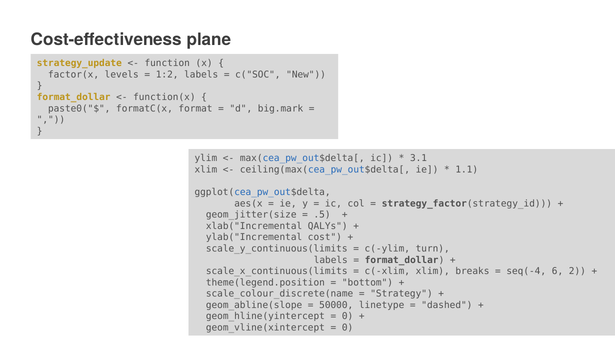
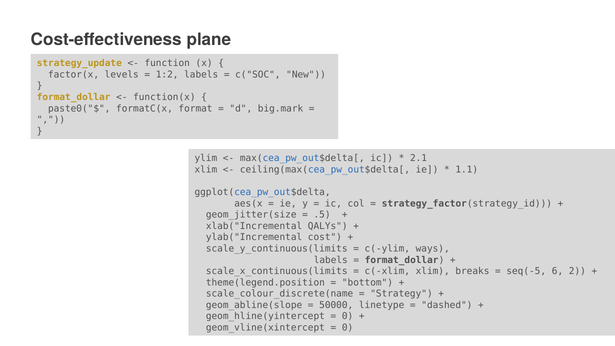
3.1: 3.1 -> 2.1
turn: turn -> ways
seq(-4: seq(-4 -> seq(-5
